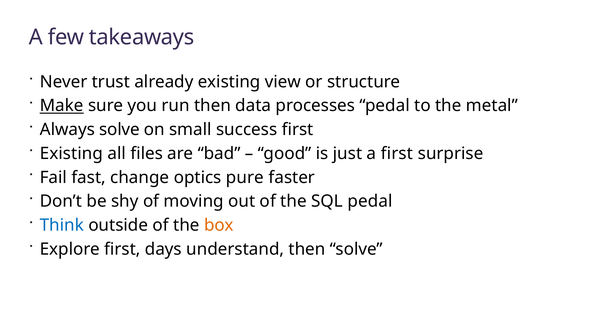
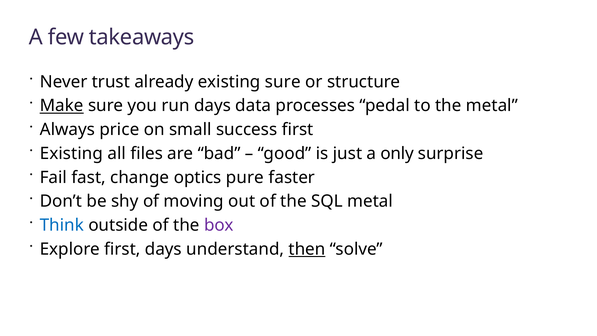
existing view: view -> sure
run then: then -> days
Always solve: solve -> price
a first: first -> only
SQL pedal: pedal -> metal
box colour: orange -> purple
then at (307, 249) underline: none -> present
